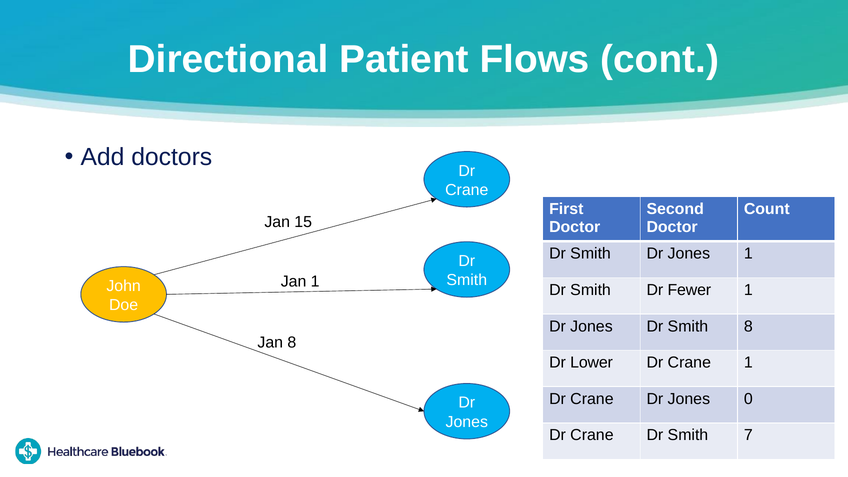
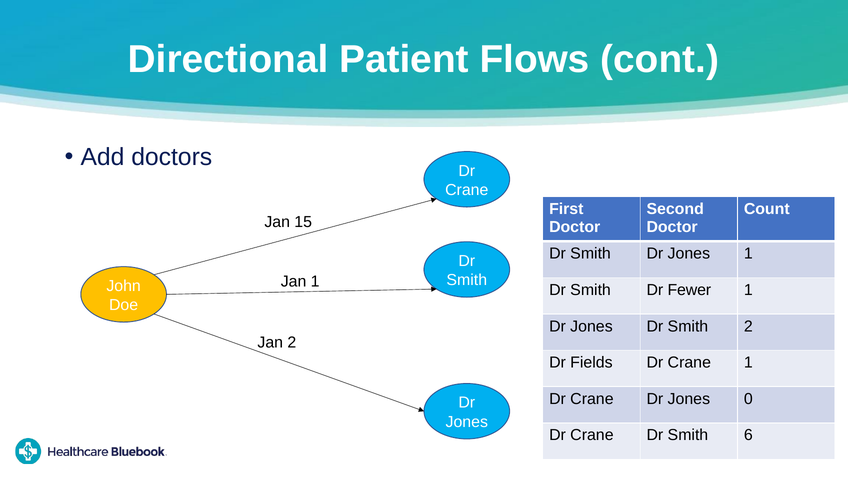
Smith 8: 8 -> 2
Jan 8: 8 -> 2
Lower: Lower -> Fields
7: 7 -> 6
